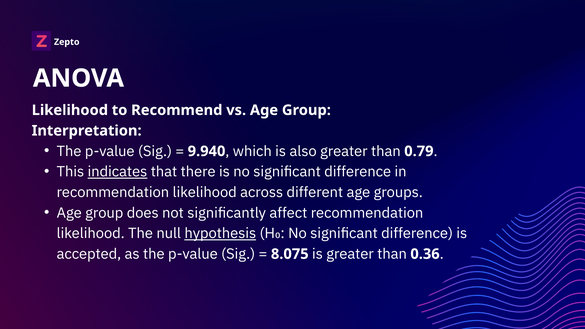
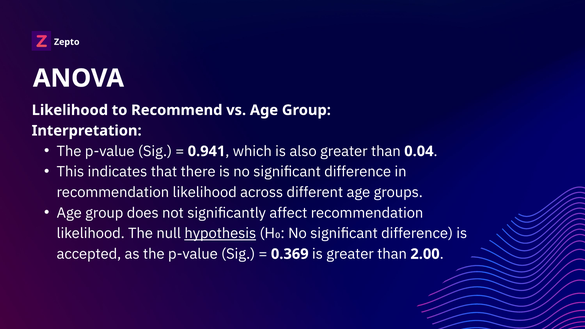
9.940: 9.940 -> 0.941
0.79: 0.79 -> 0.04
indicates underline: present -> none
8.075: 8.075 -> 0.369
0.36: 0.36 -> 2.00
